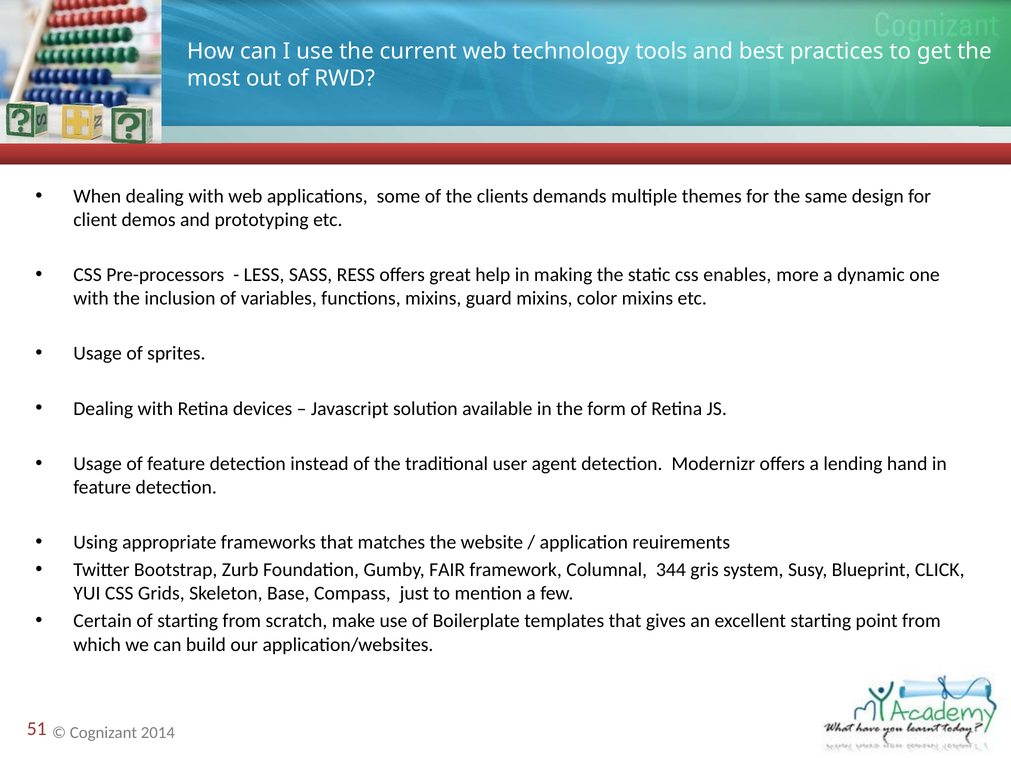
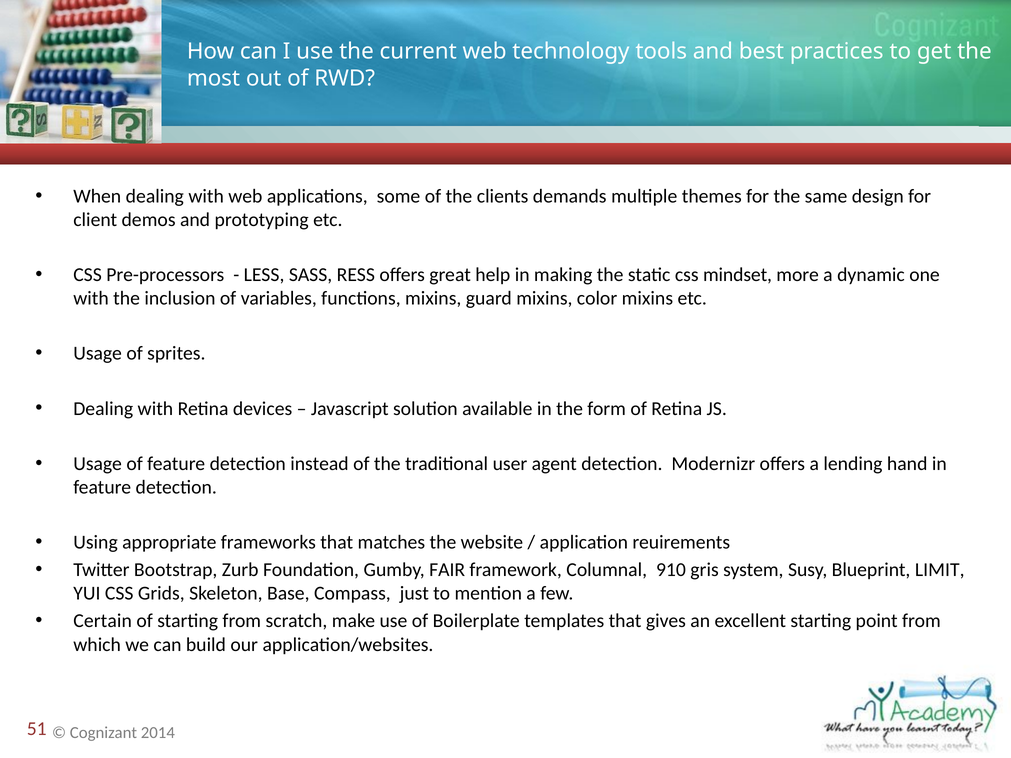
enables: enables -> mindset
344: 344 -> 910
CLICK: CLICK -> LIMIT
